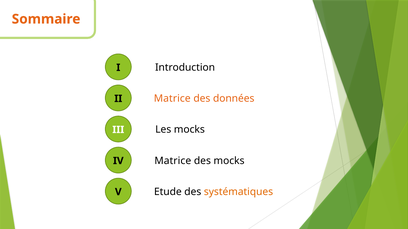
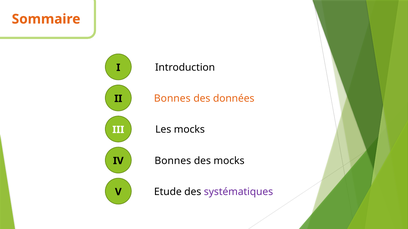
Matrice at (172, 99): Matrice -> Bonnes
Matrice at (173, 161): Matrice -> Bonnes
systématiques colour: orange -> purple
